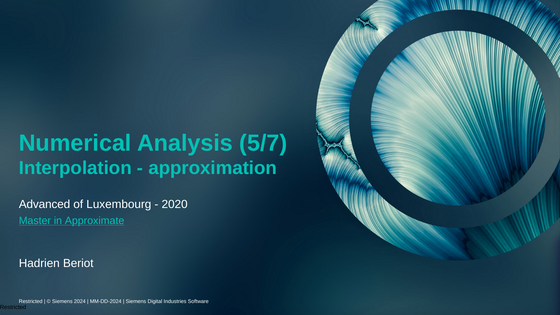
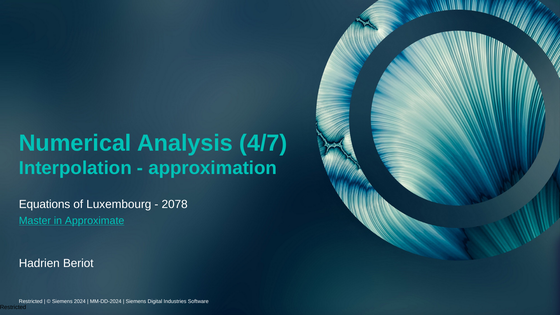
5/7: 5/7 -> 4/7
Advanced: Advanced -> Equations
2020: 2020 -> 2078
